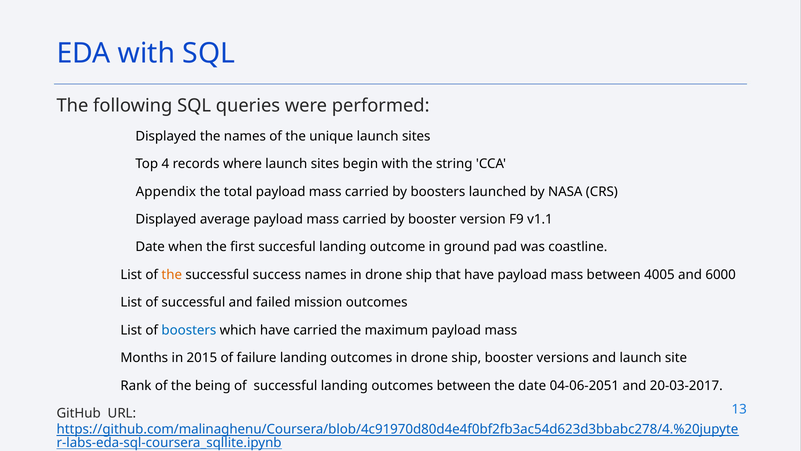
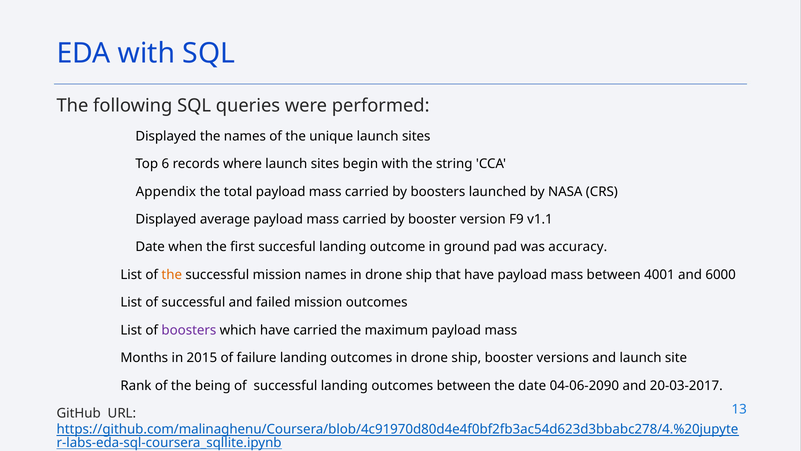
4: 4 -> 6
coastline: coastline -> accuracy
successful success: success -> mission
4005: 4005 -> 4001
boosters at (189, 330) colour: blue -> purple
04-06-2051: 04-06-2051 -> 04-06-2090
